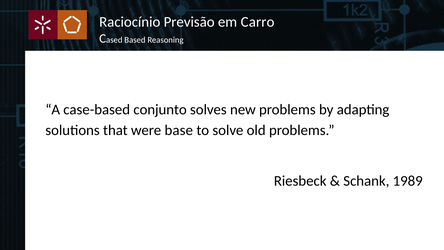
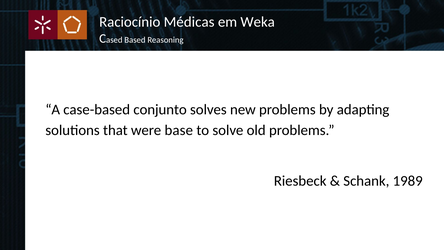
Previsão: Previsão -> Médicas
Carro: Carro -> Weka
